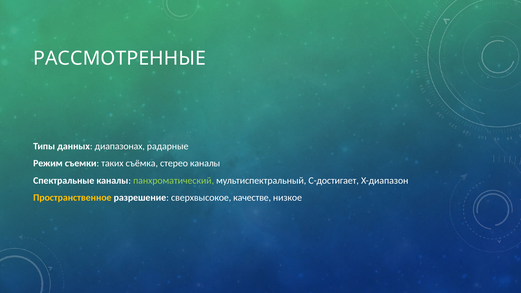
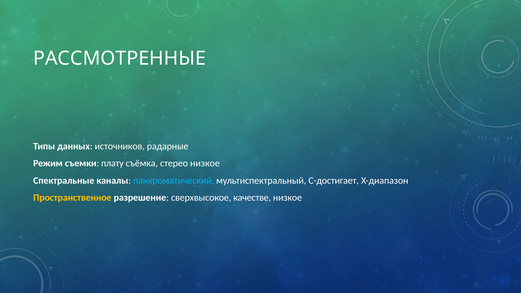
диапазонах: диапазонах -> источников
таких: таких -> плату
стерео каналы: каналы -> низкое
панхроматический colour: light green -> light blue
